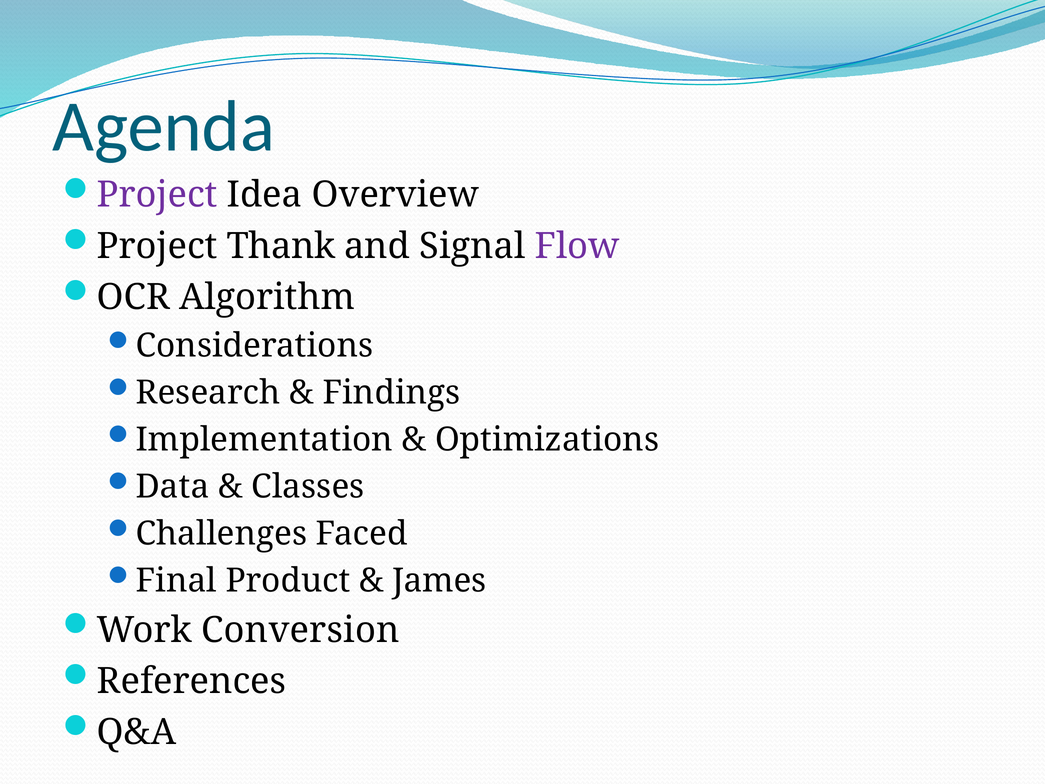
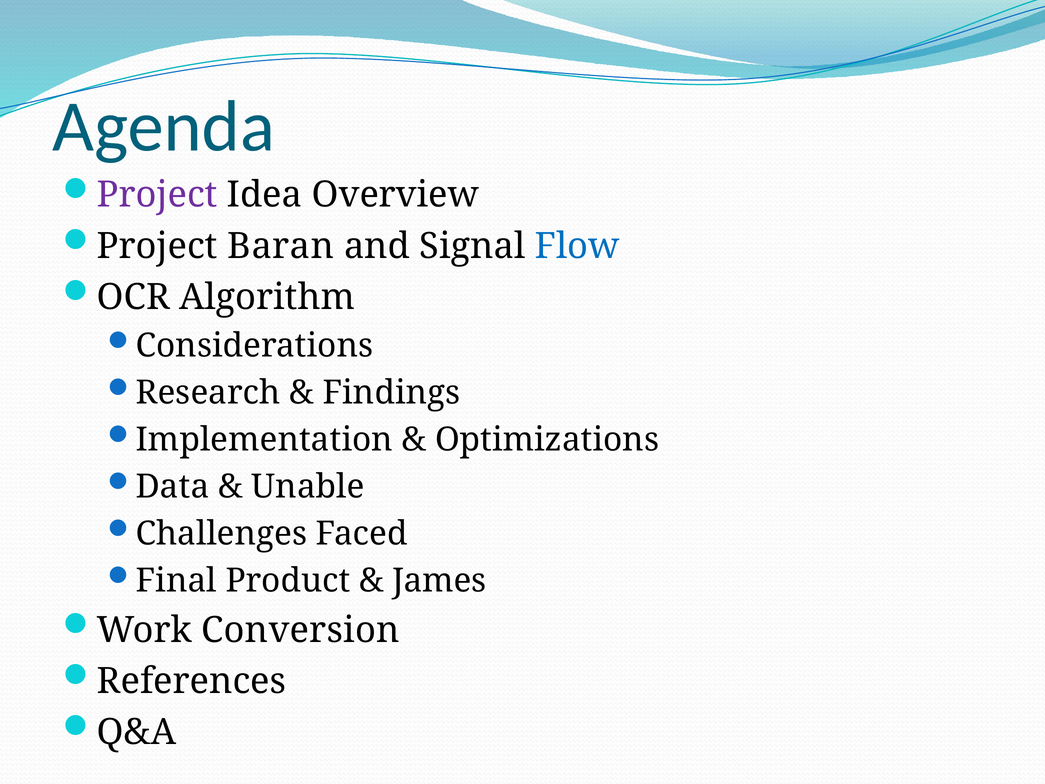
Thank: Thank -> Baran
Flow colour: purple -> blue
Classes: Classes -> Unable
